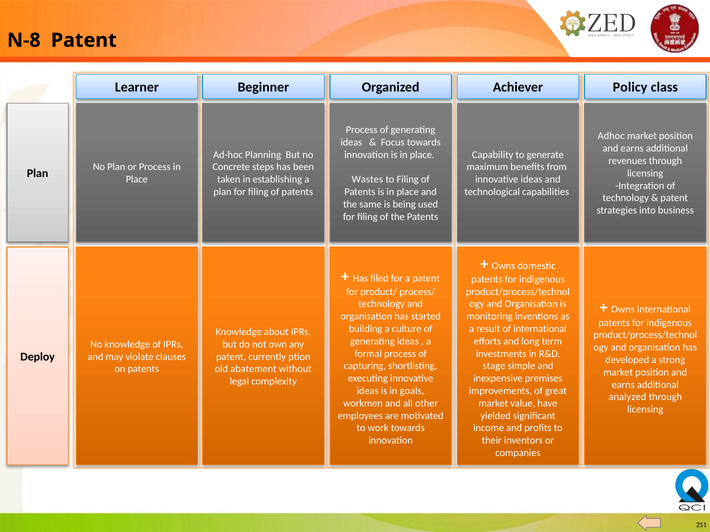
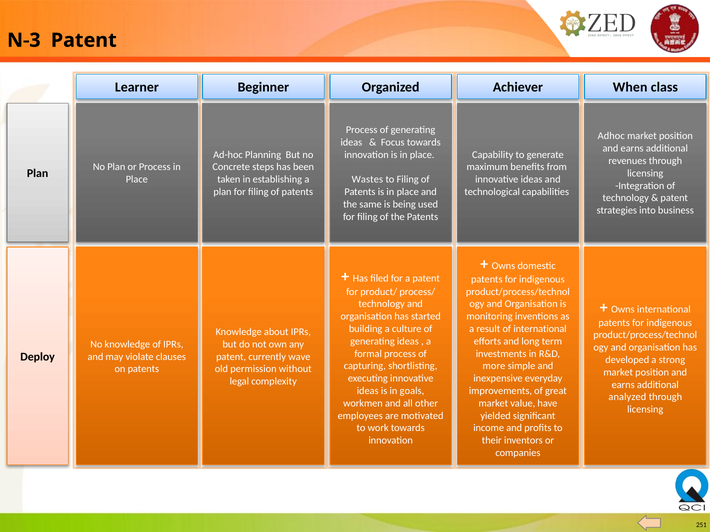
N-8: N-8 -> N-3
Policy: Policy -> When
ption: ption -> wave
stage: stage -> more
abatement: abatement -> permission
premises: premises -> everyday
